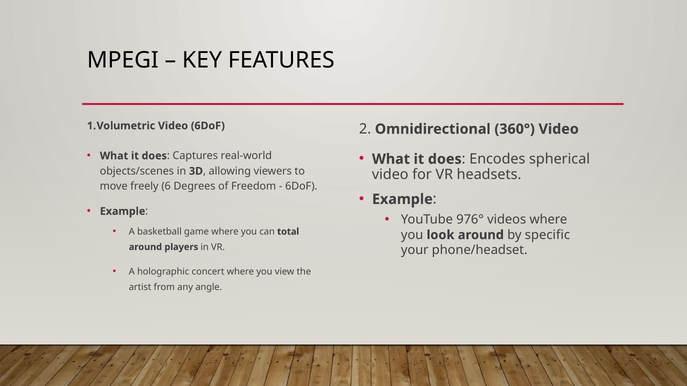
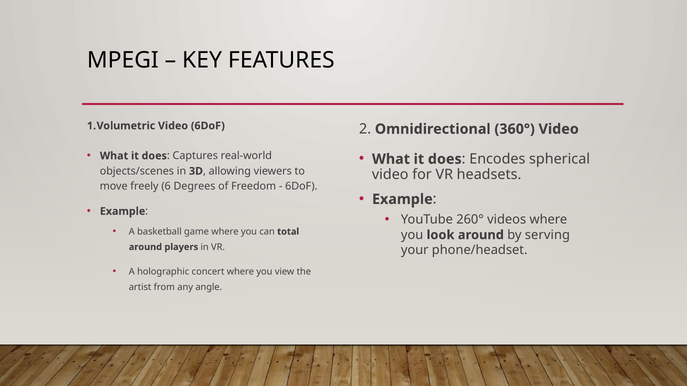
976°: 976° -> 260°
specific: specific -> serving
